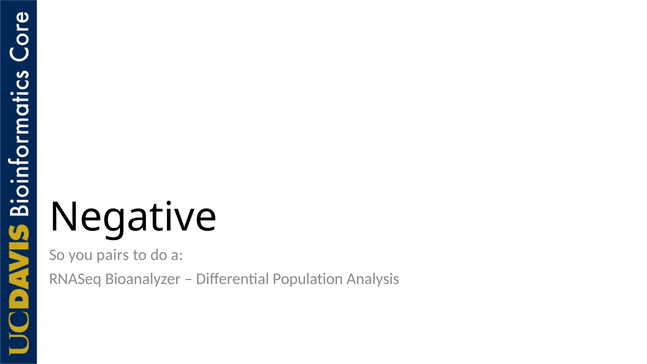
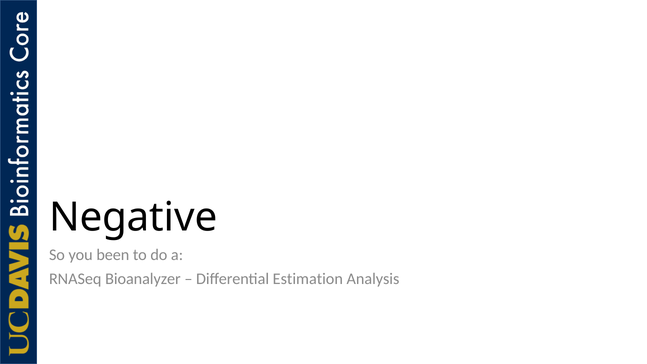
pairs: pairs -> been
Population: Population -> Estimation
